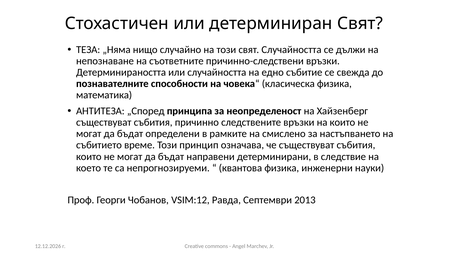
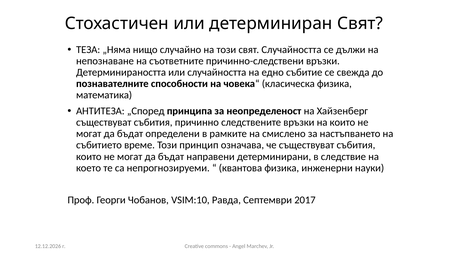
VSIM:12: VSIM:12 -> VSIM:10
2013: 2013 -> 2017
